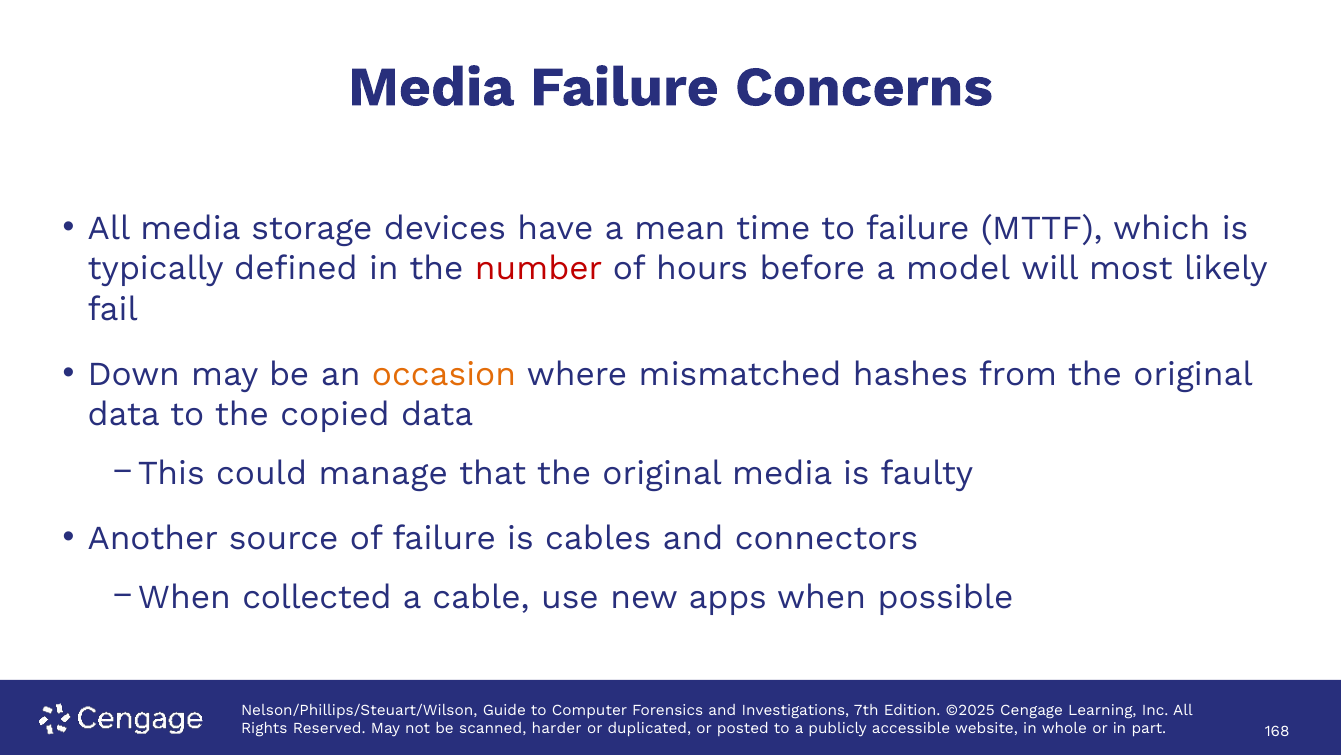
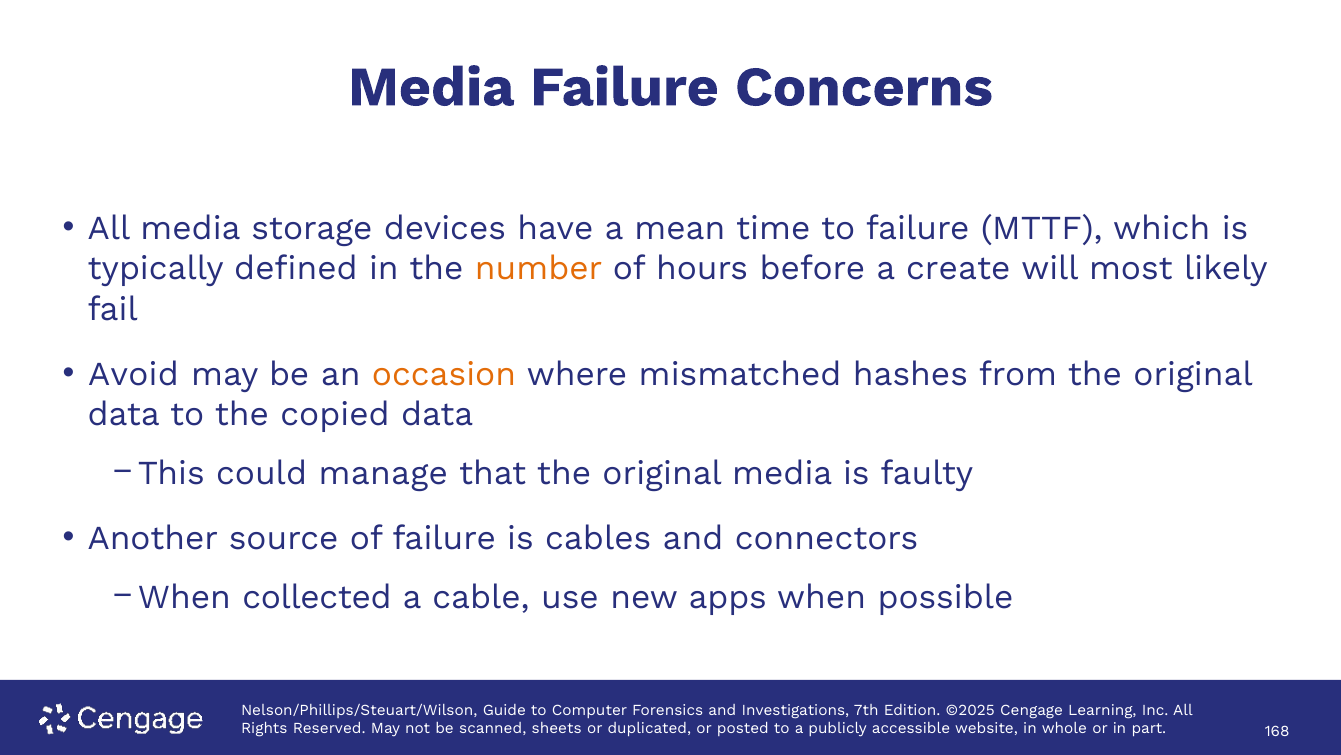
number colour: red -> orange
model: model -> create
Down: Down -> Avoid
harder: harder -> sheets
